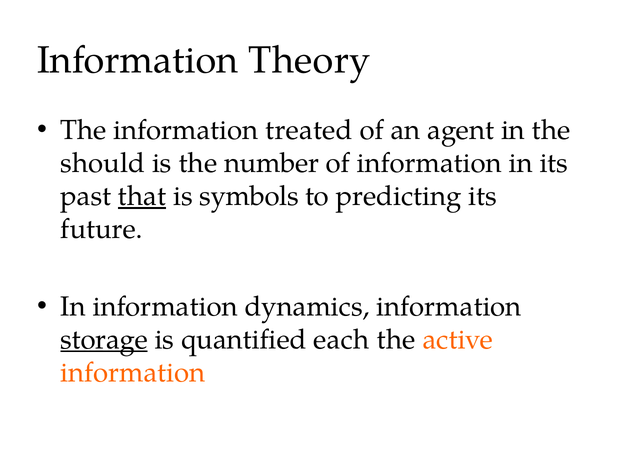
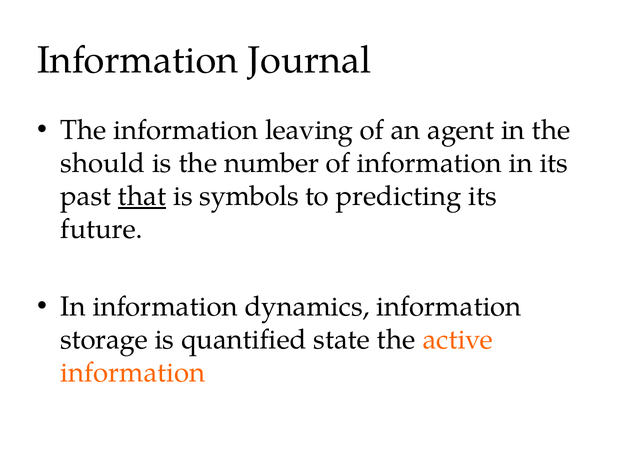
Theory: Theory -> Journal
treated: treated -> leaving
storage underline: present -> none
each: each -> state
